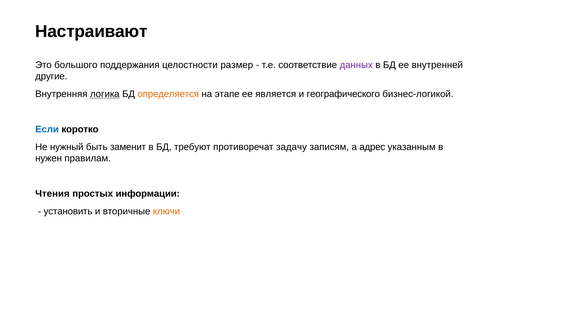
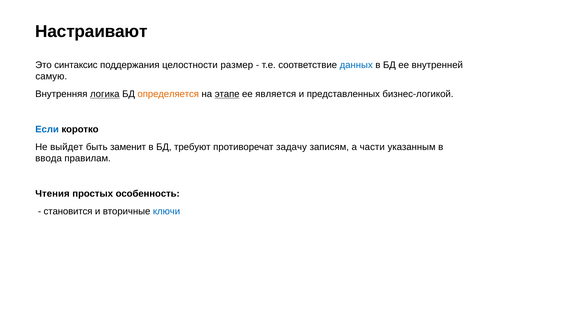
большого: большого -> синтаксис
данных colour: purple -> blue
другие: другие -> самую
этапе underline: none -> present
географического: географического -> представленных
нужный: нужный -> выйдет
адрес: адрес -> части
нужен: нужен -> ввода
информации: информации -> особенность
установить: установить -> становится
ключи colour: orange -> blue
